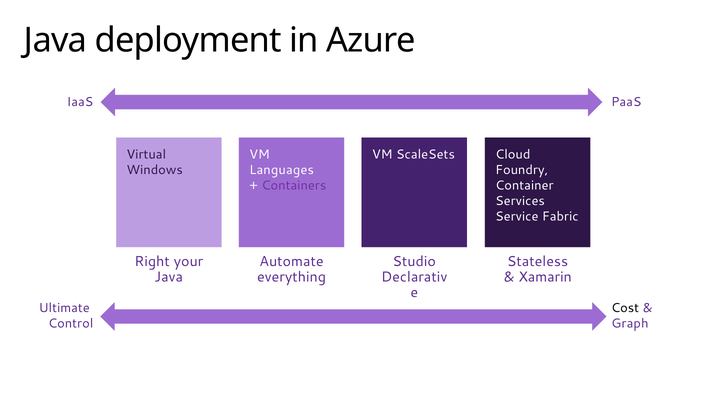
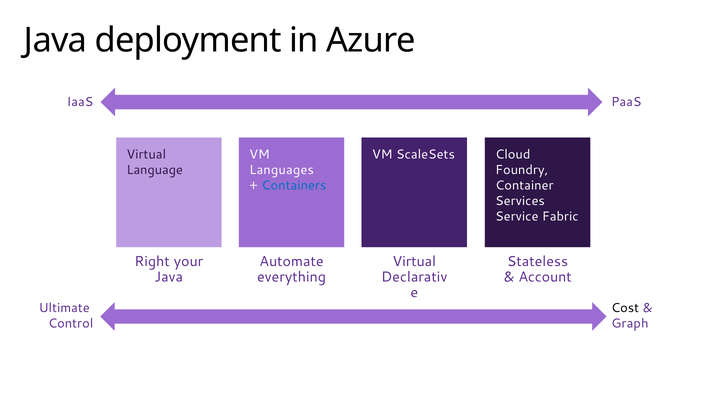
Windows: Windows -> Language
Containers colour: purple -> blue
Studio at (414, 262): Studio -> Virtual
Xamarin: Xamarin -> Account
